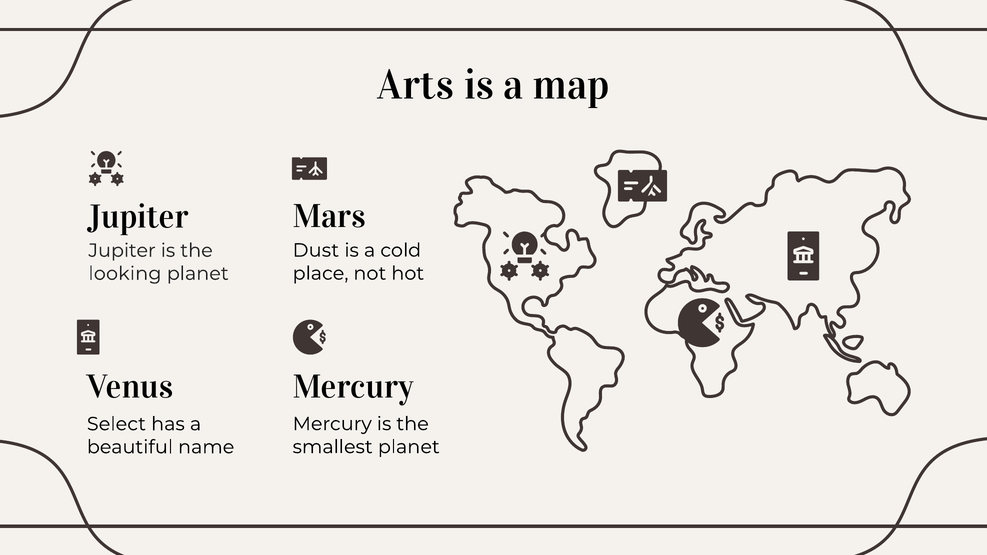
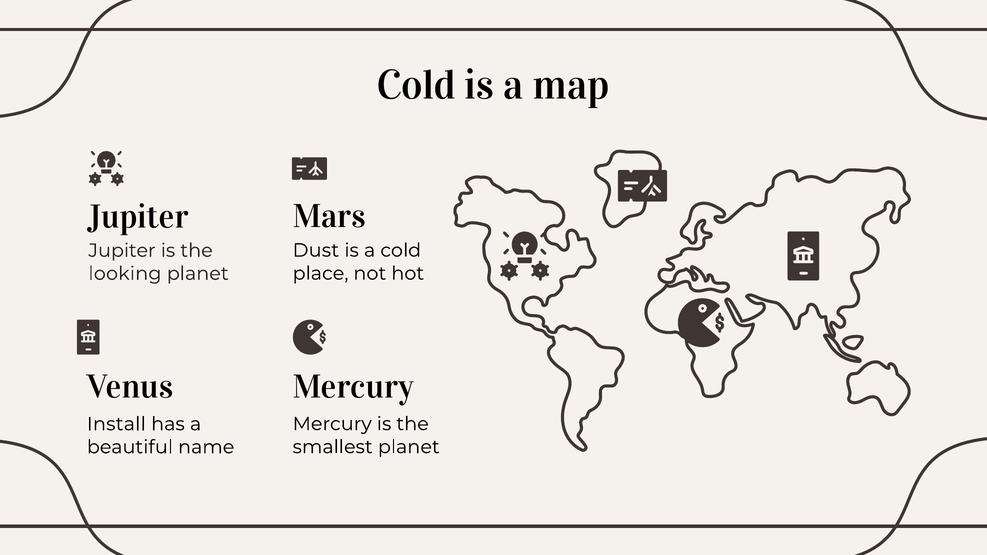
Arts at (416, 85): Arts -> Cold
Select: Select -> Install
